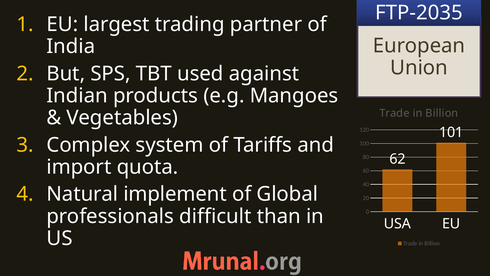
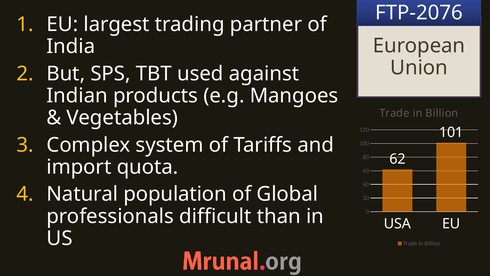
FTP-2035: FTP-2035 -> FTP-2076
implement: implement -> population
